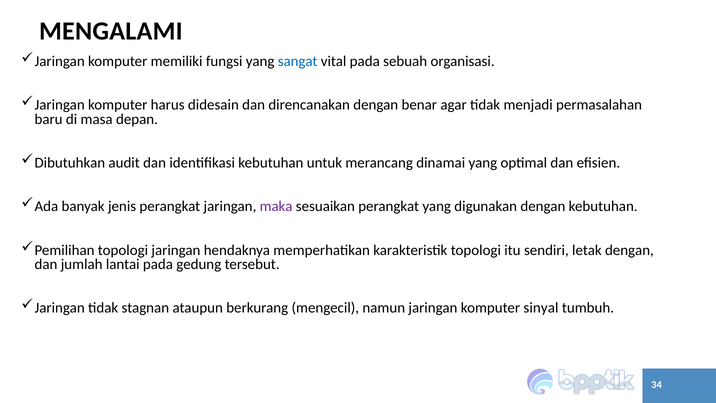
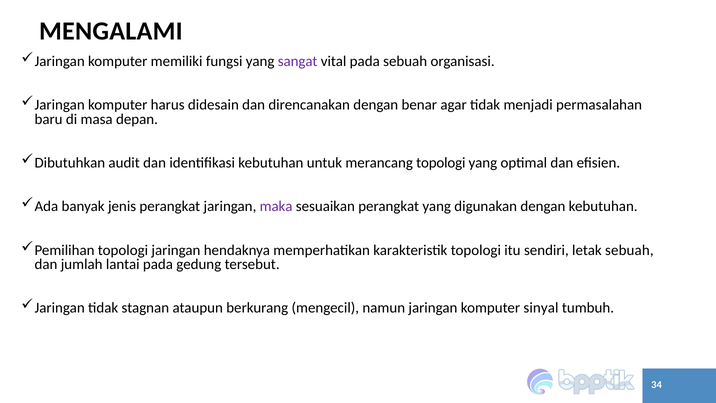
sangat colour: blue -> purple
merancang dinamai: dinamai -> topologi
letak dengan: dengan -> sebuah
